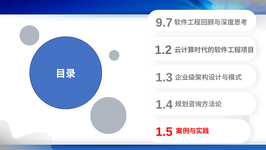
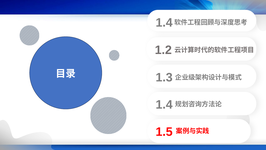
9.7 at (164, 23): 9.7 -> 1.4
